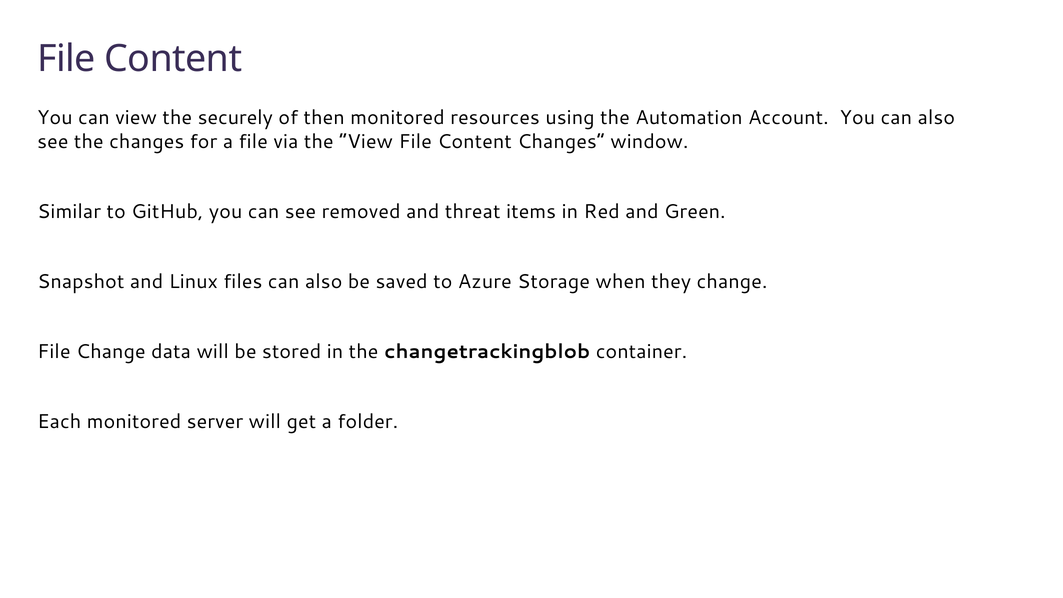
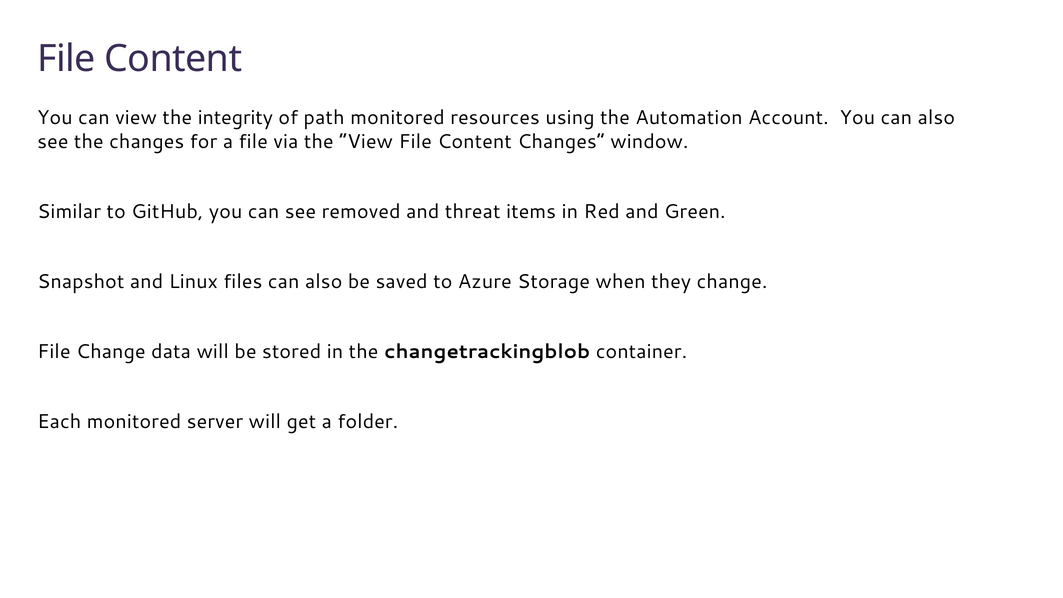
securely: securely -> integrity
then: then -> path
